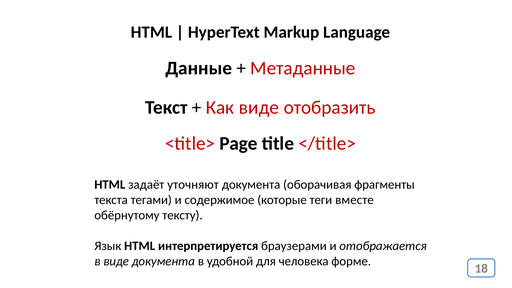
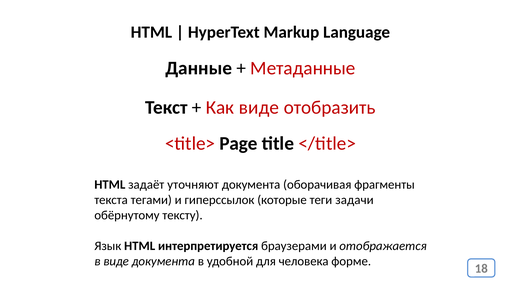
содержимое: содержимое -> гиперссылок
вместе: вместе -> задачи
